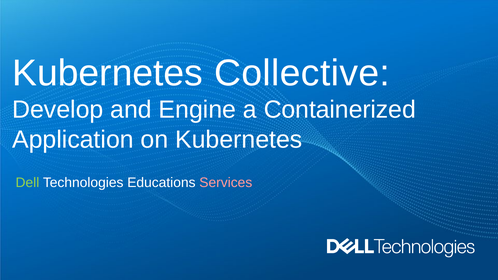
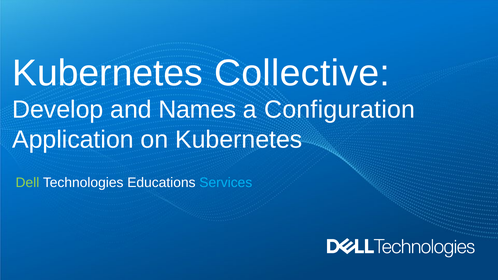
Engine: Engine -> Names
Containerized: Containerized -> Configuration
Services colour: pink -> light blue
